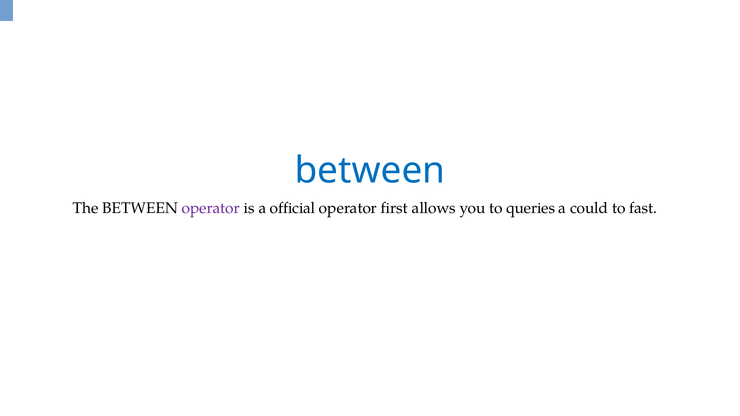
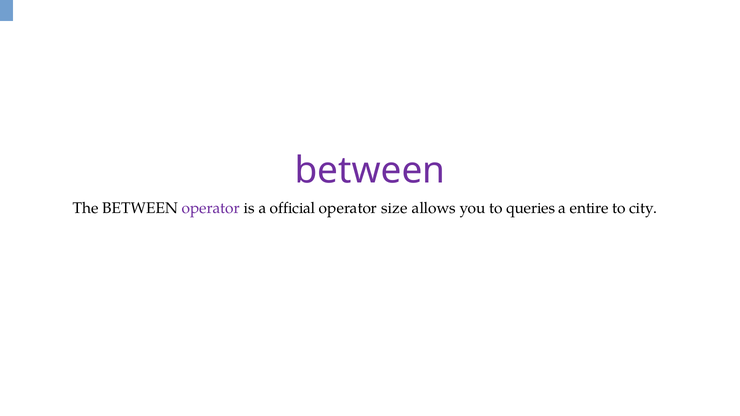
between at (370, 171) colour: blue -> purple
first: first -> size
could: could -> entire
fast: fast -> city
